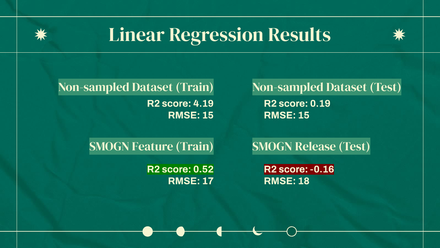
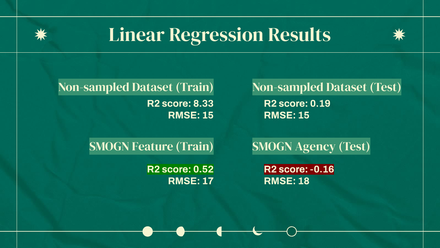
4.19: 4.19 -> 8.33
Release: Release -> Agency
